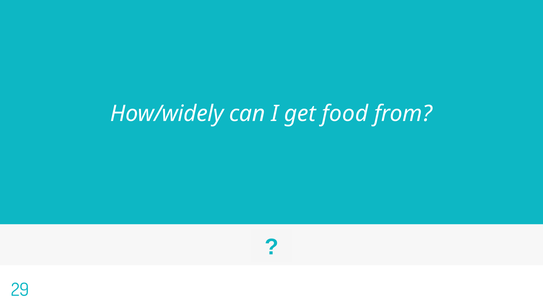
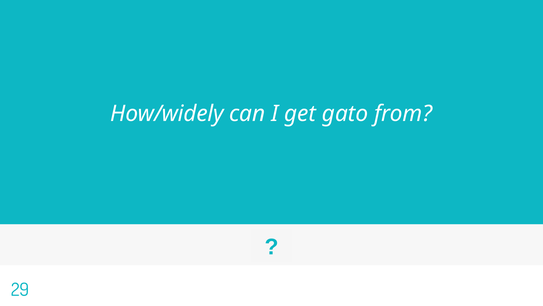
food: food -> gato
